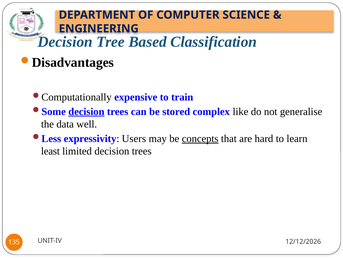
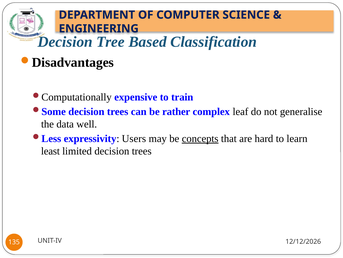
decision at (86, 111) underline: present -> none
stored: stored -> rather
like: like -> leaf
